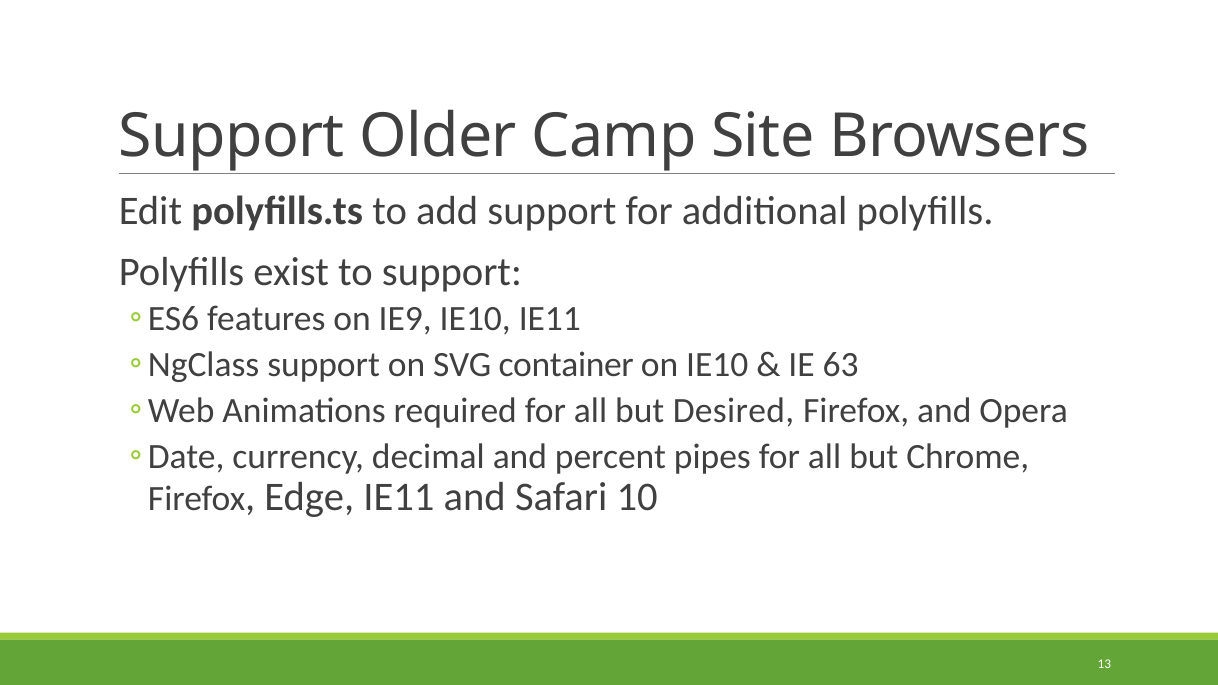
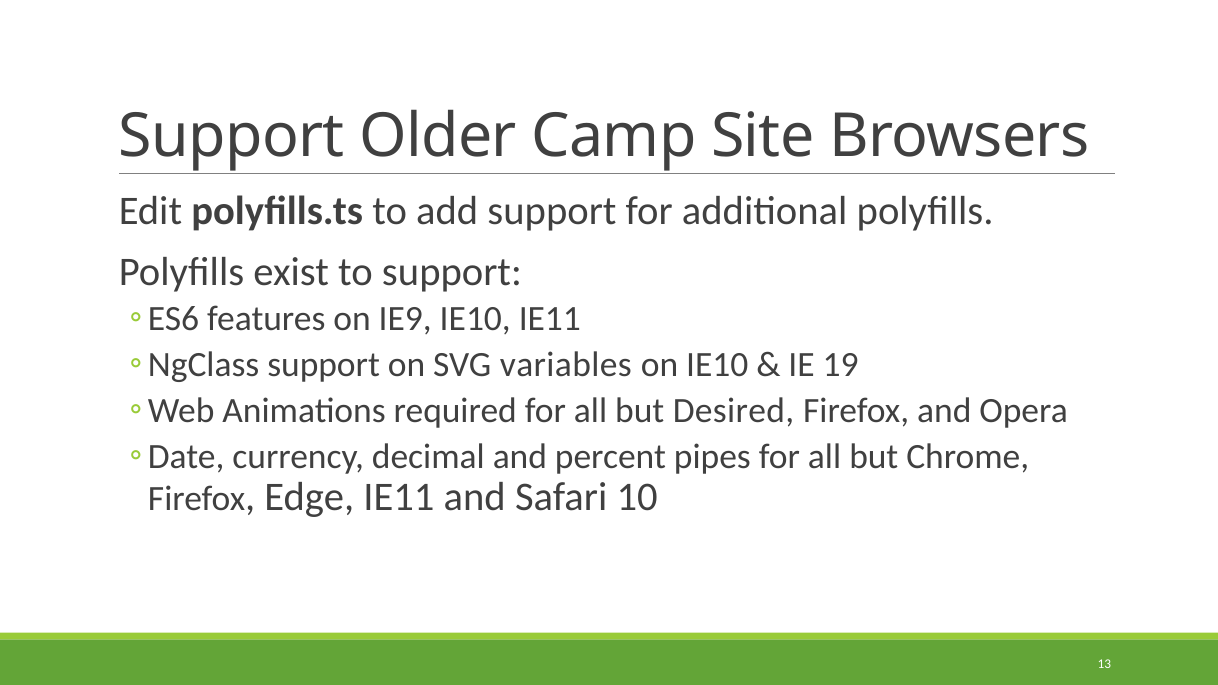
container: container -> variables
63: 63 -> 19
